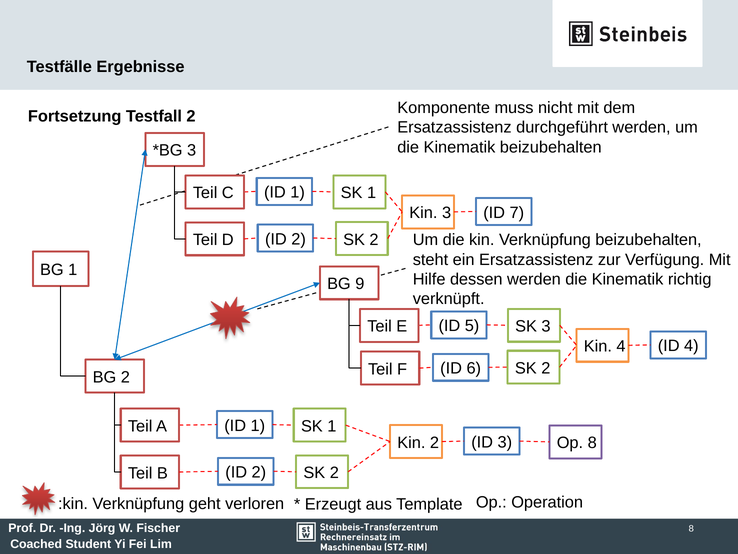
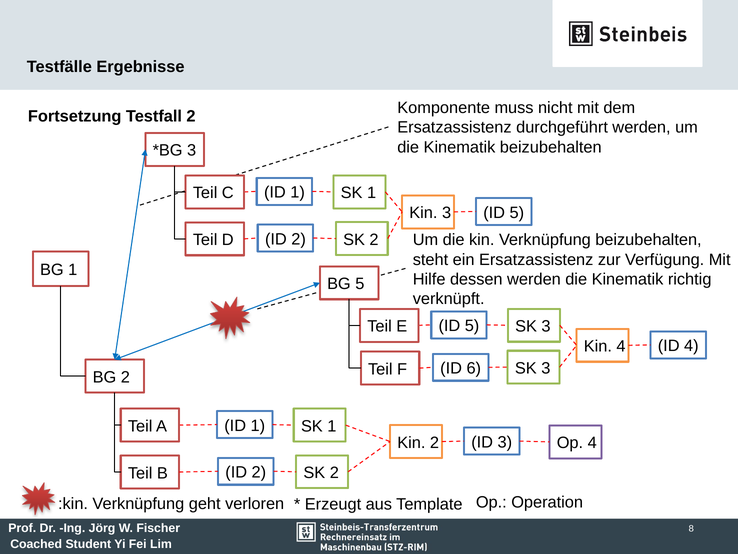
3 ID 7: 7 -> 5
BG 9: 9 -> 5
6 SK 2: 2 -> 3
Op 8: 8 -> 4
